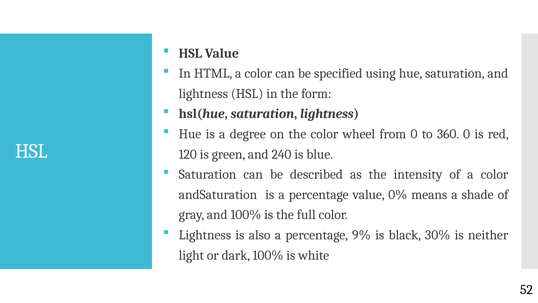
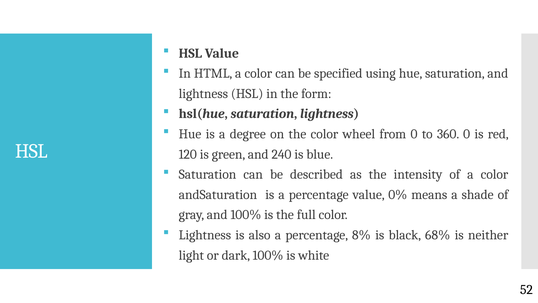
9%: 9% -> 8%
30%: 30% -> 68%
